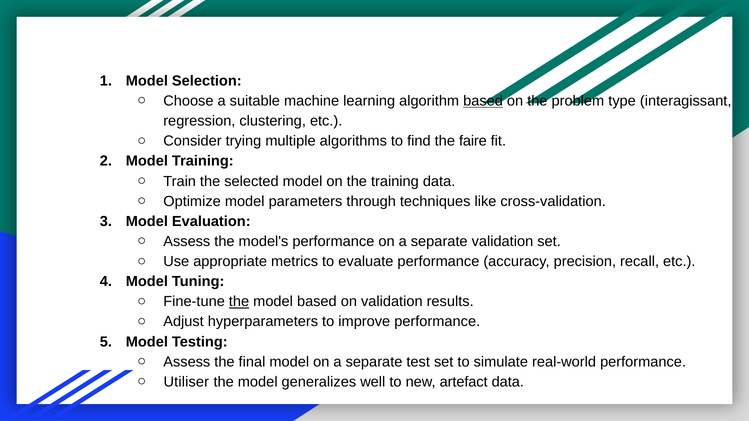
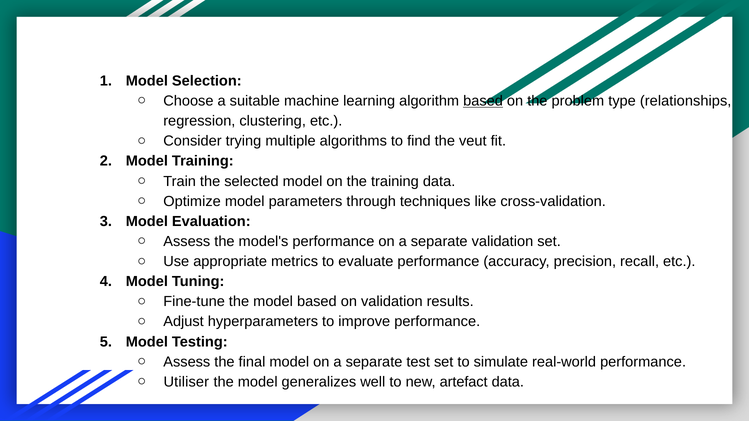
interagissant: interagissant -> relationships
faire: faire -> veut
the at (239, 302) underline: present -> none
